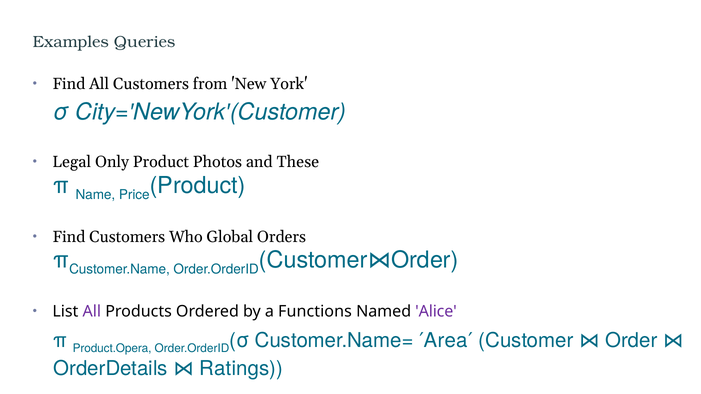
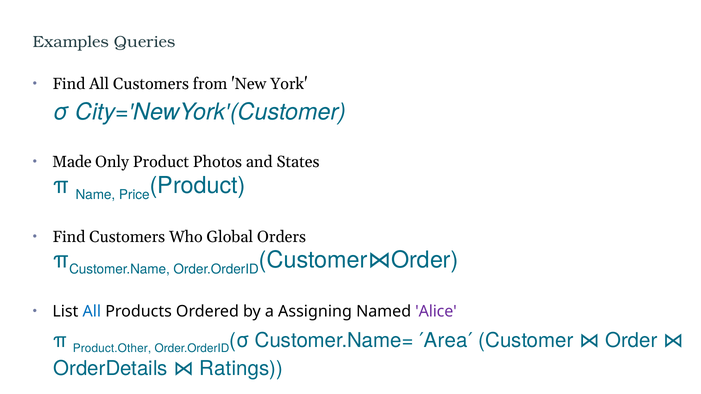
Legal: Legal -> Made
These: These -> States
All at (92, 312) colour: purple -> blue
Functions: Functions -> Assigning
Product.Opera: Product.Opera -> Product.Other
